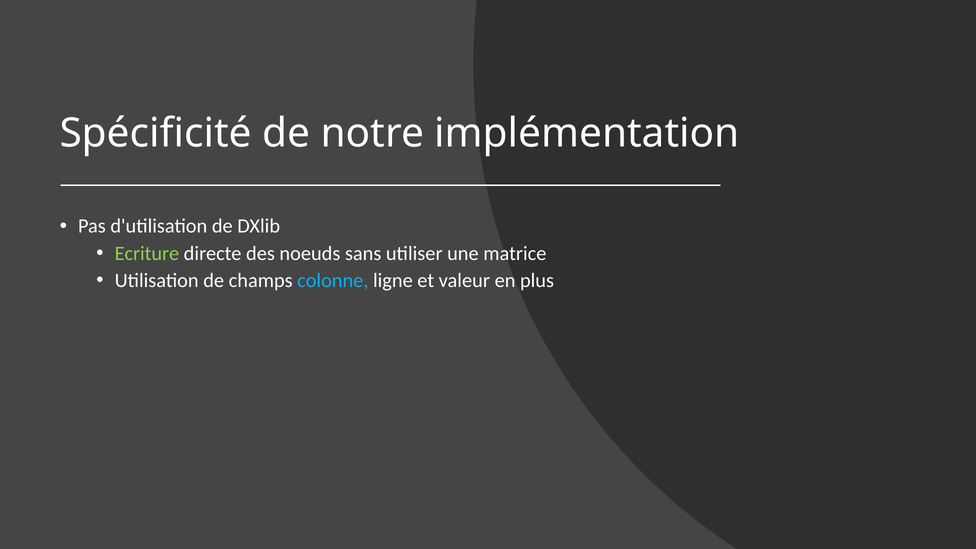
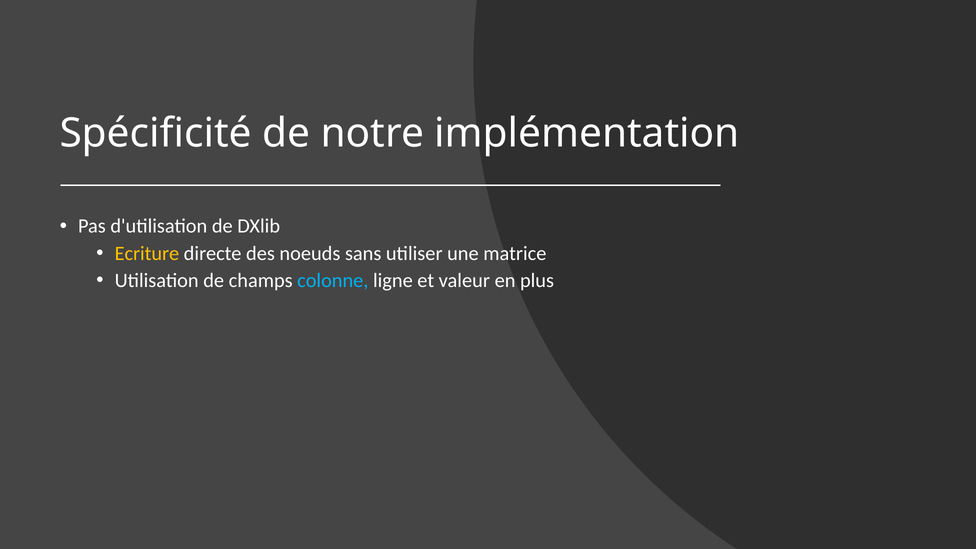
Ecriture colour: light green -> yellow
